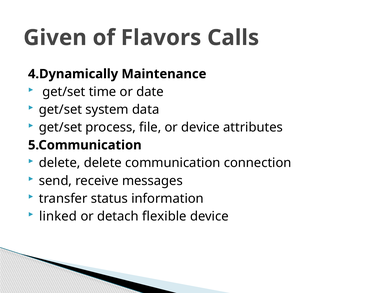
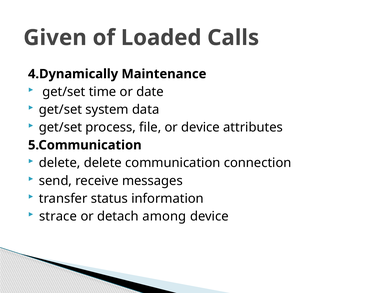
Flavors: Flavors -> Loaded
linked: linked -> strace
flexible: flexible -> among
